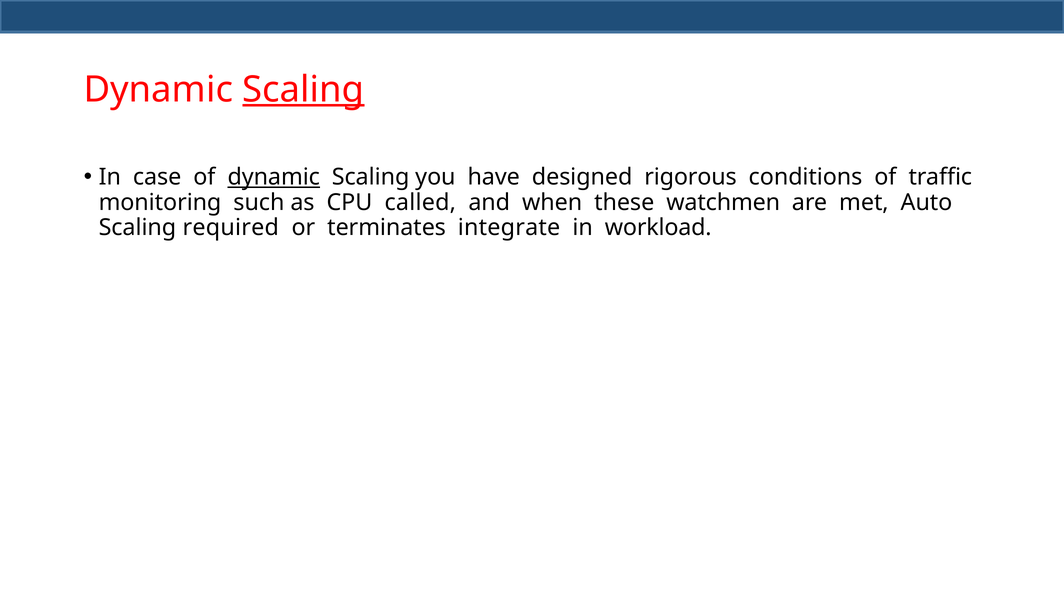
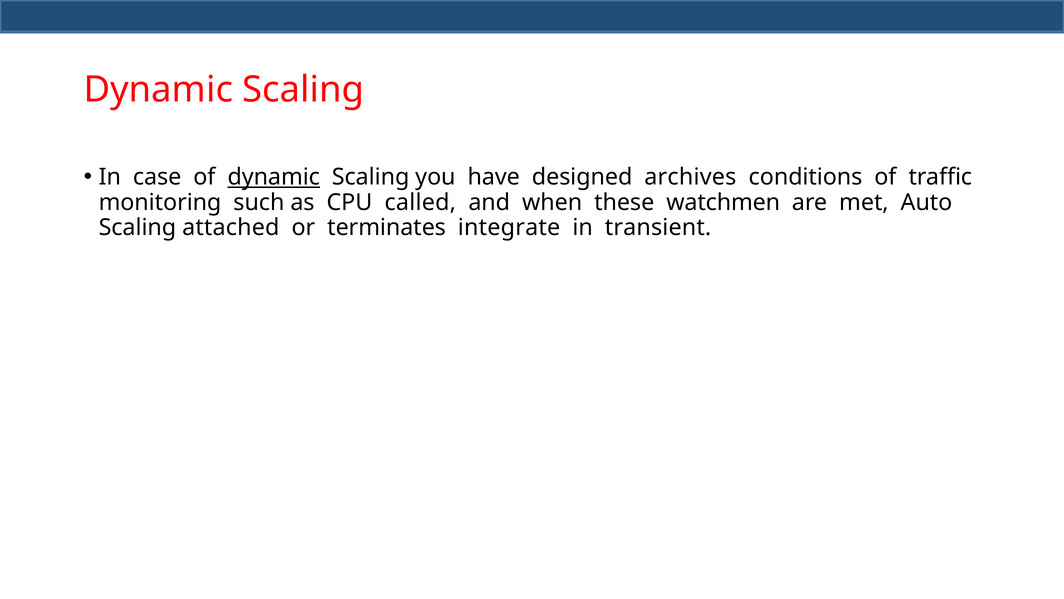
Scaling at (303, 90) underline: present -> none
rigorous: rigorous -> archives
required: required -> attached
workload: workload -> transient
